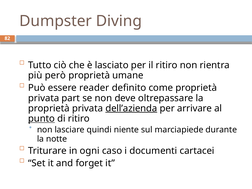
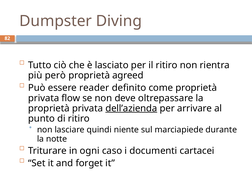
umane: umane -> agreed
part: part -> flow
punto underline: present -> none
